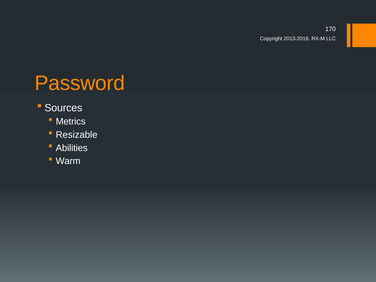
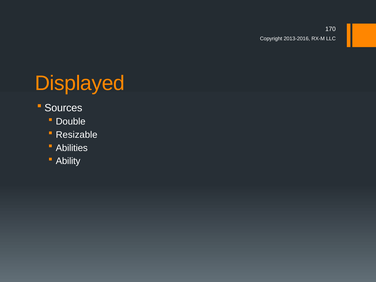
Password: Password -> Displayed
Metrics: Metrics -> Double
Warm: Warm -> Ability
